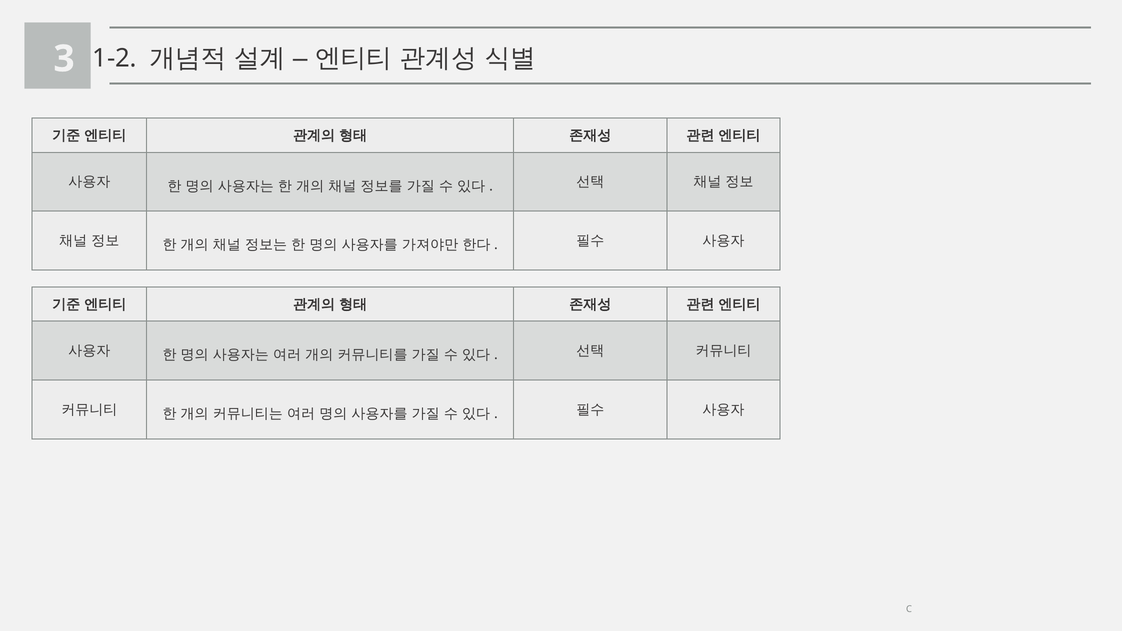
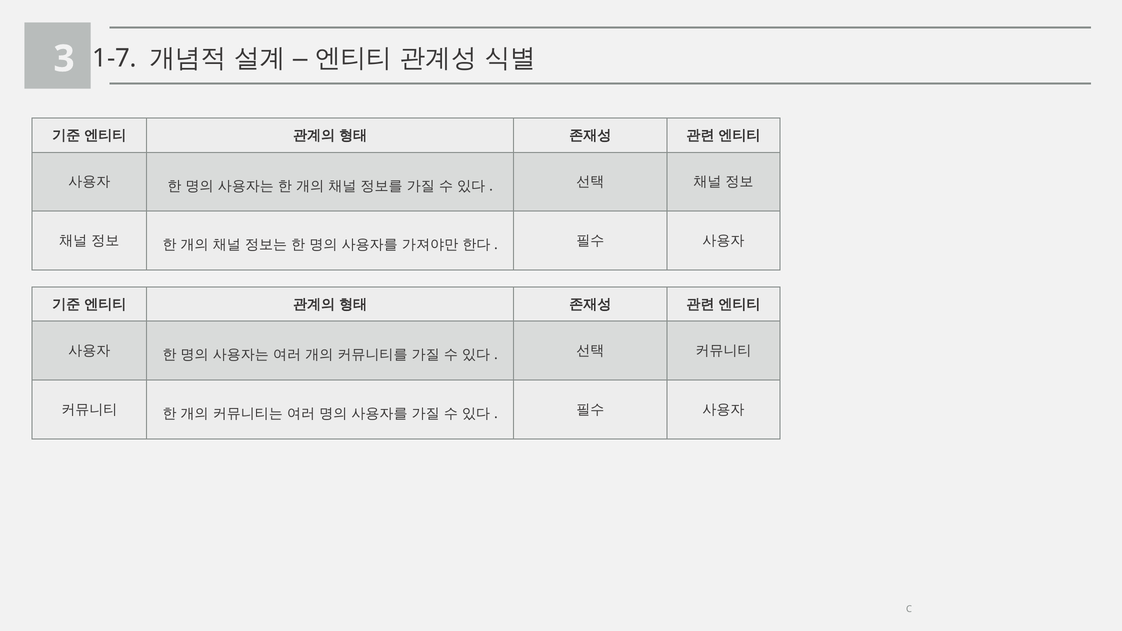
1-2: 1-2 -> 1-7
